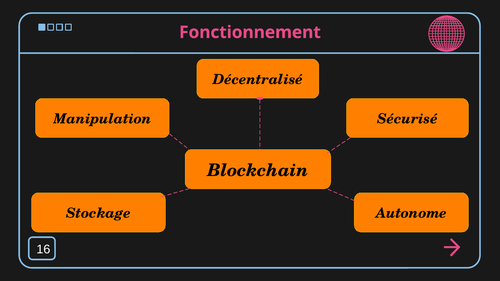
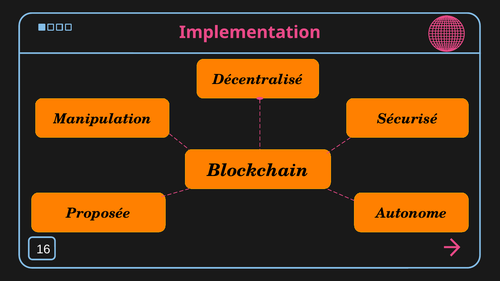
Fonctionnement: Fonctionnement -> Implementation
Stockage: Stockage -> Proposée
